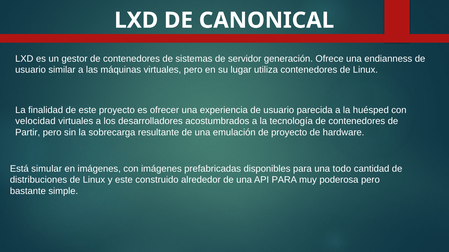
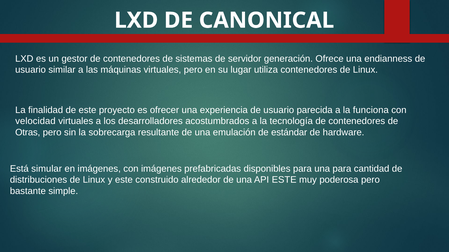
huésped: huésped -> funciona
Partir: Partir -> Otras
de proyecto: proyecto -> estándar
una todo: todo -> para
API PARA: PARA -> ESTE
